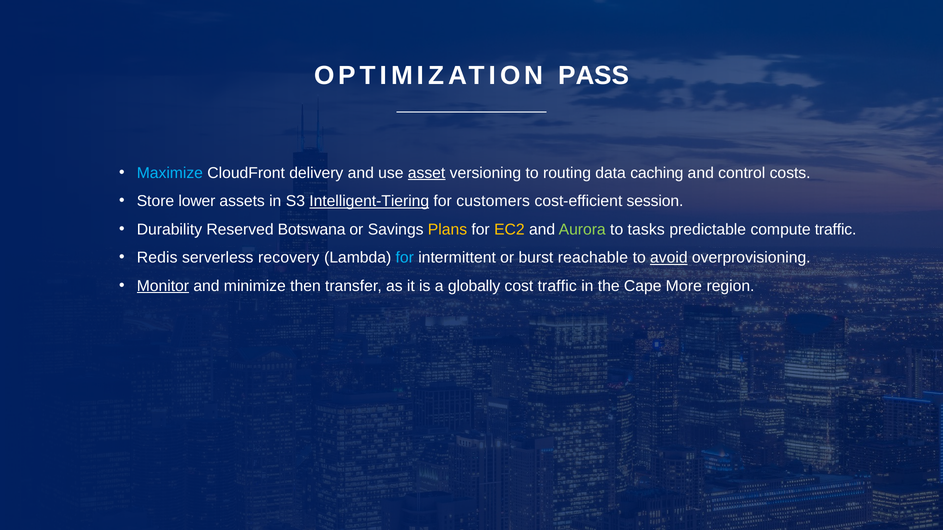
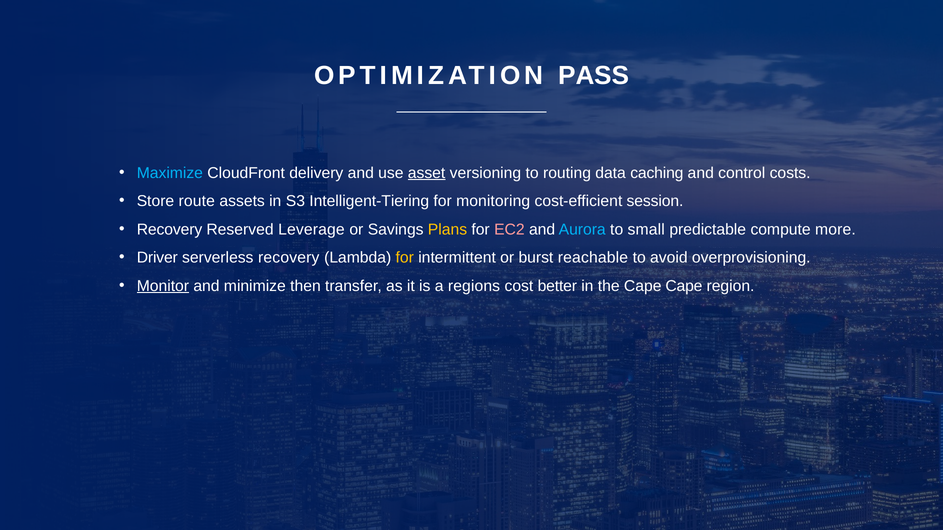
lower: lower -> route
Intelligent-Tiering underline: present -> none
customers: customers -> monitoring
Durability at (169, 230): Durability -> Recovery
Botswana: Botswana -> Leverage
EC2 colour: yellow -> pink
Aurora colour: light green -> light blue
tasks: tasks -> small
compute traffic: traffic -> more
Redis: Redis -> Driver
for at (405, 258) colour: light blue -> yellow
avoid underline: present -> none
globally: globally -> regions
cost traffic: traffic -> better
Cape More: More -> Cape
